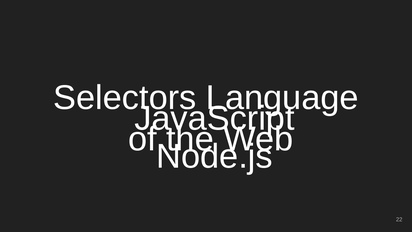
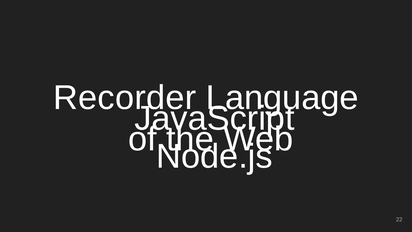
Selectors: Selectors -> Recorder
